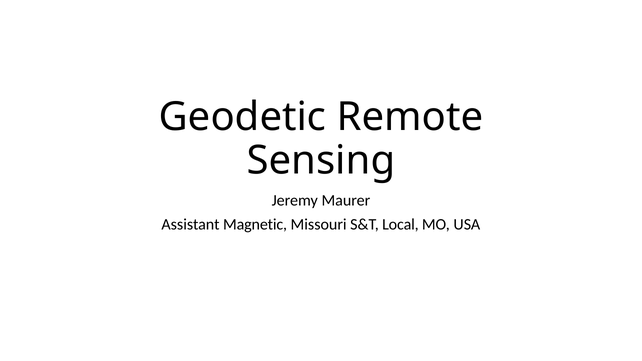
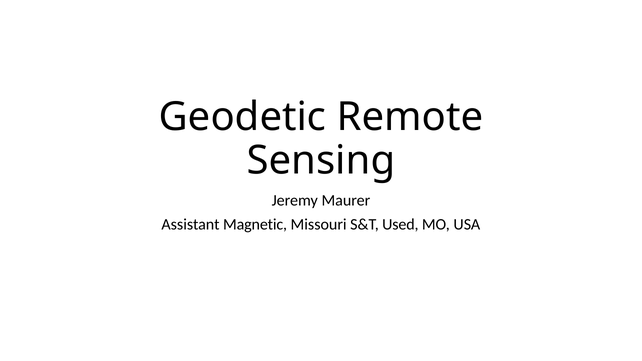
Local: Local -> Used
